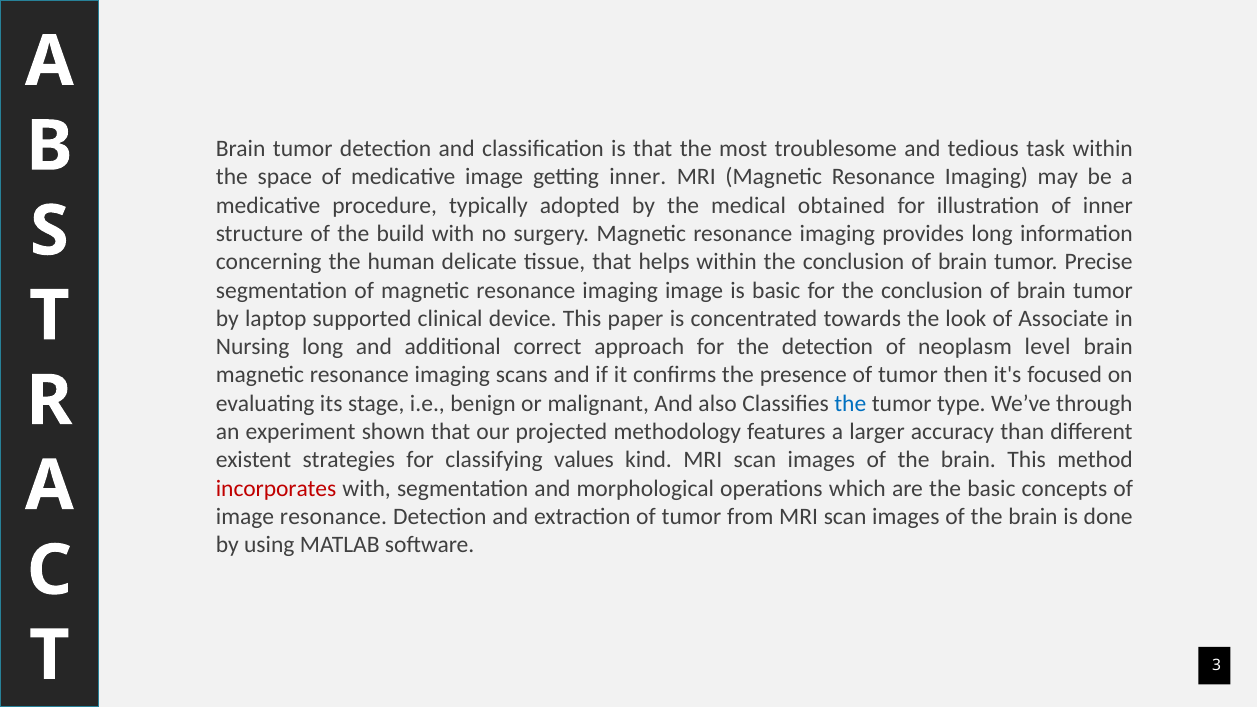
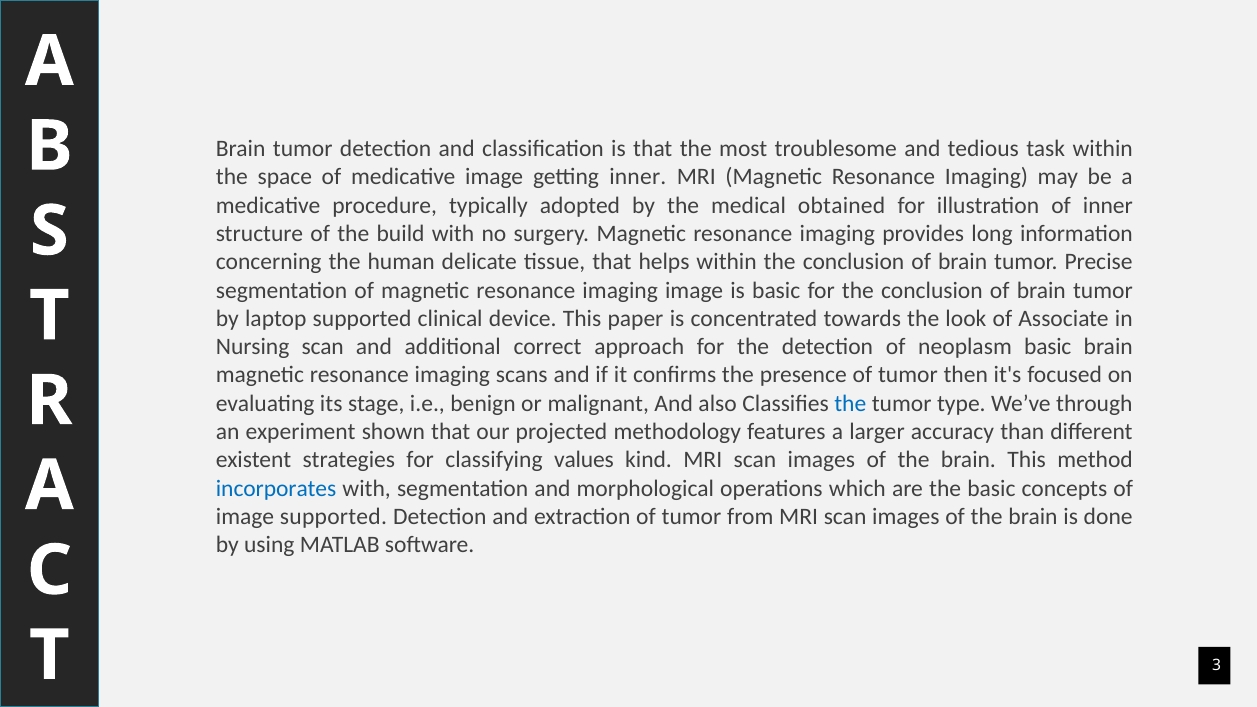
Nursing long: long -> scan
neoplasm level: level -> basic
incorporates colour: red -> blue
image resonance: resonance -> supported
